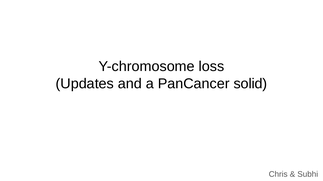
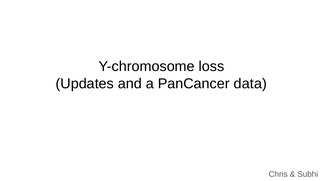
solid: solid -> data
